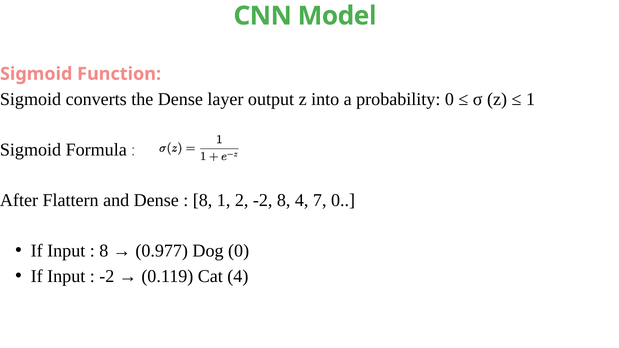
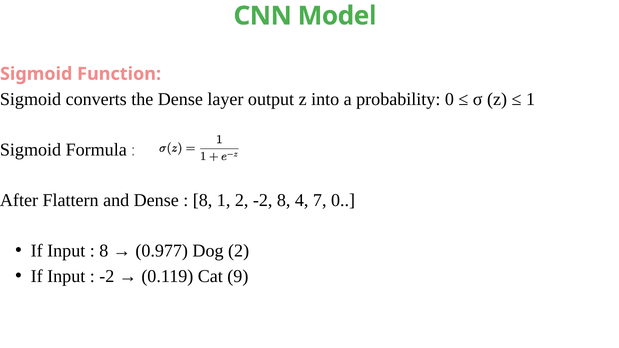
Dog 0: 0 -> 2
Cat 4: 4 -> 9
